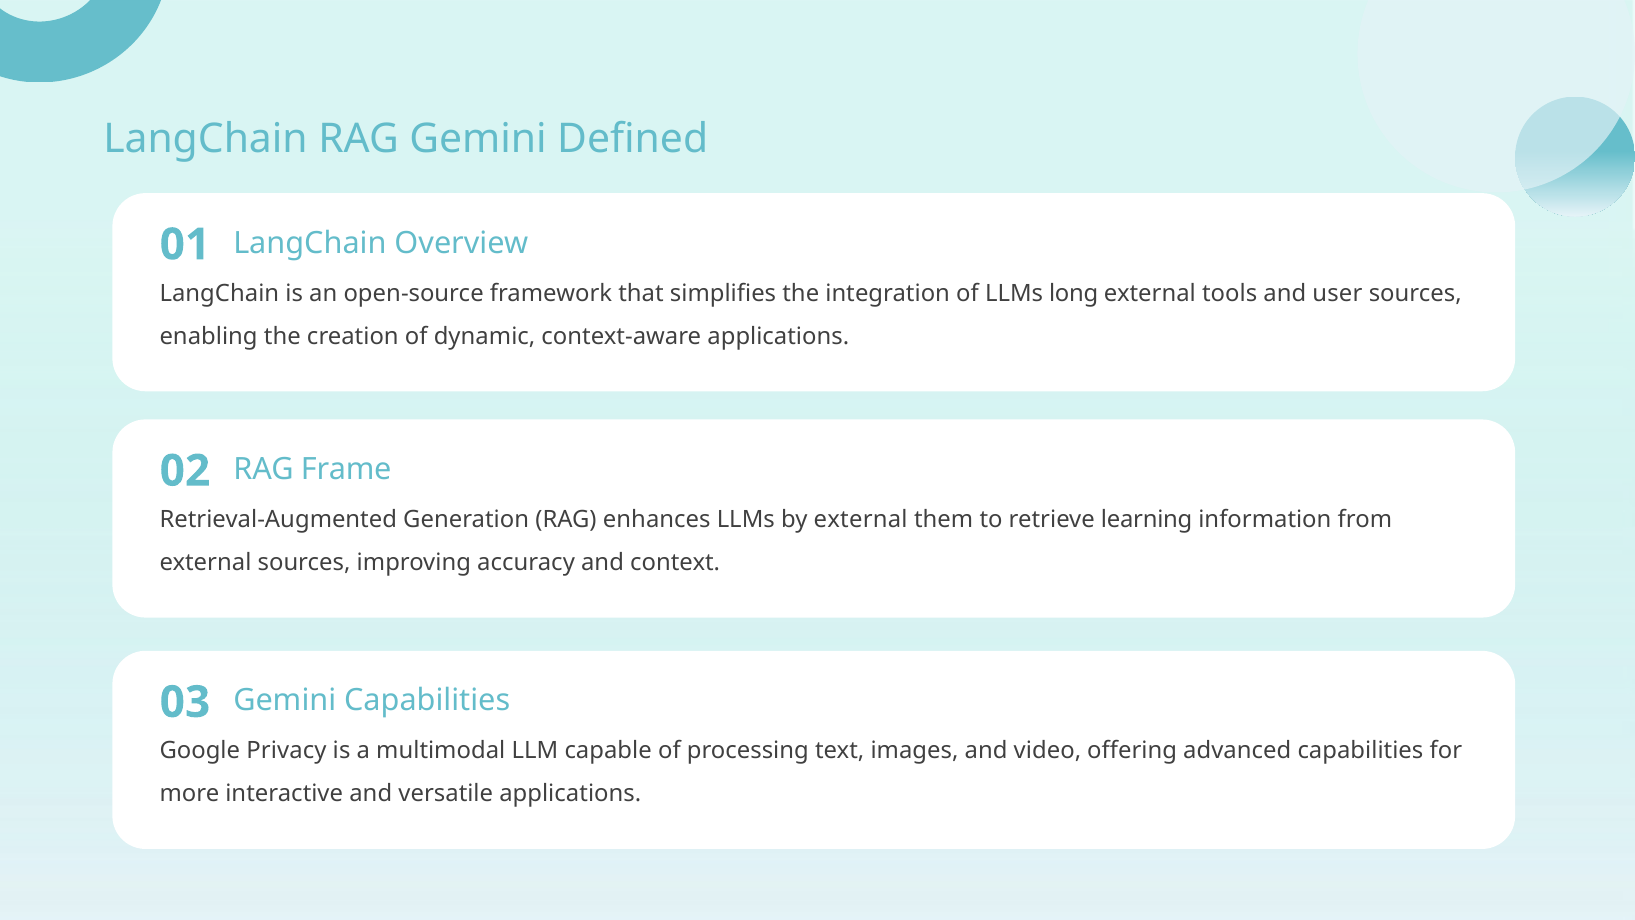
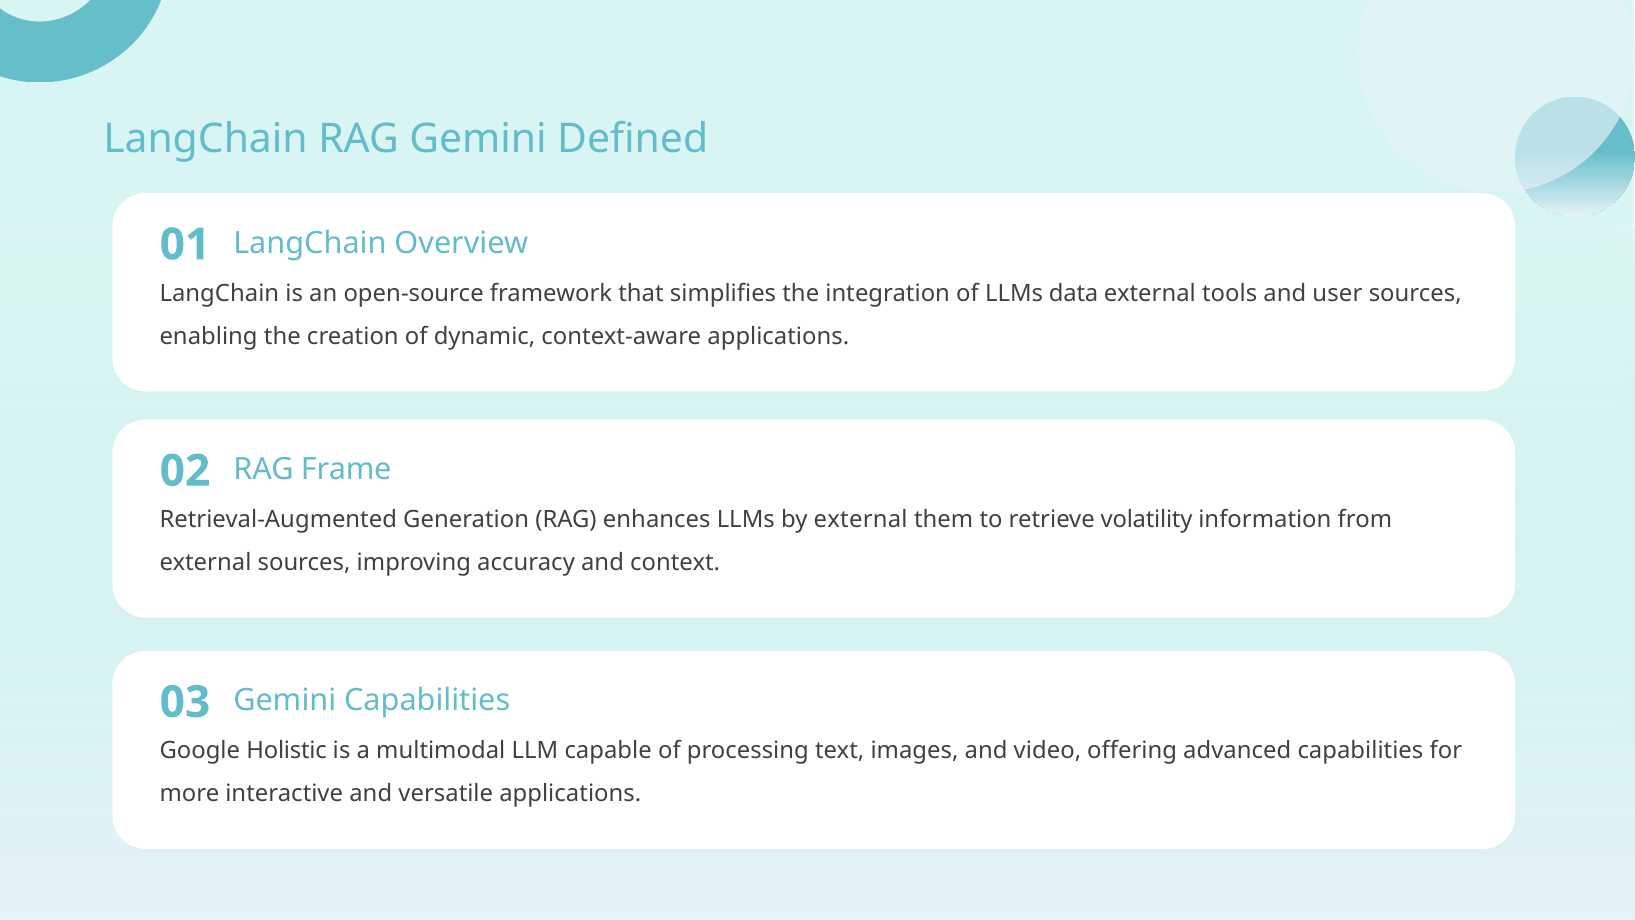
long: long -> data
learning: learning -> volatility
Privacy: Privacy -> Holistic
